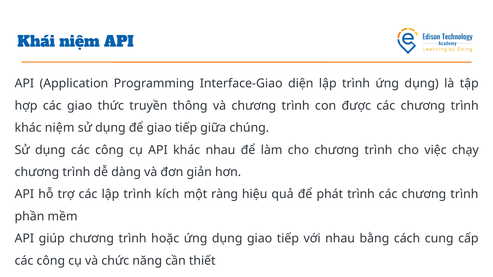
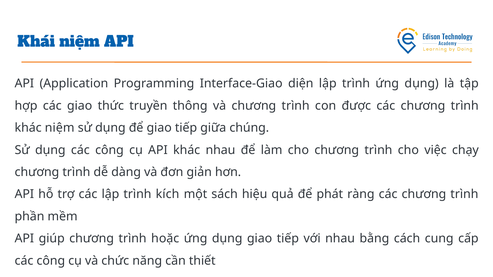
ràng: ràng -> sách
phát trình: trình -> ràng
